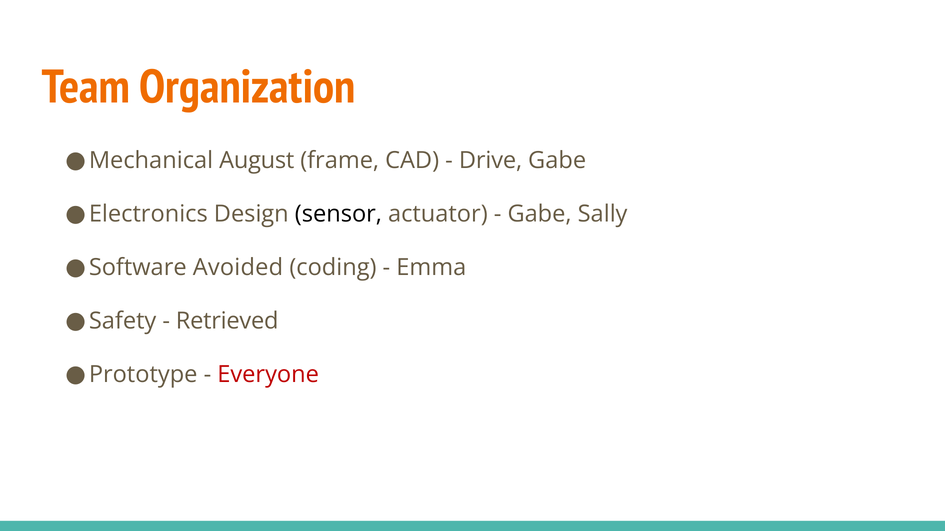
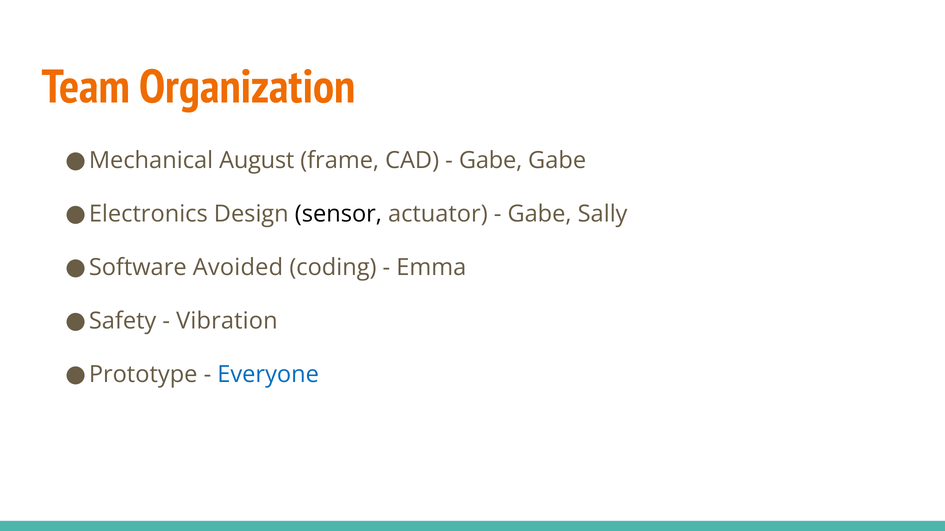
Drive at (491, 160): Drive -> Gabe
Retrieved: Retrieved -> Vibration
Everyone colour: red -> blue
